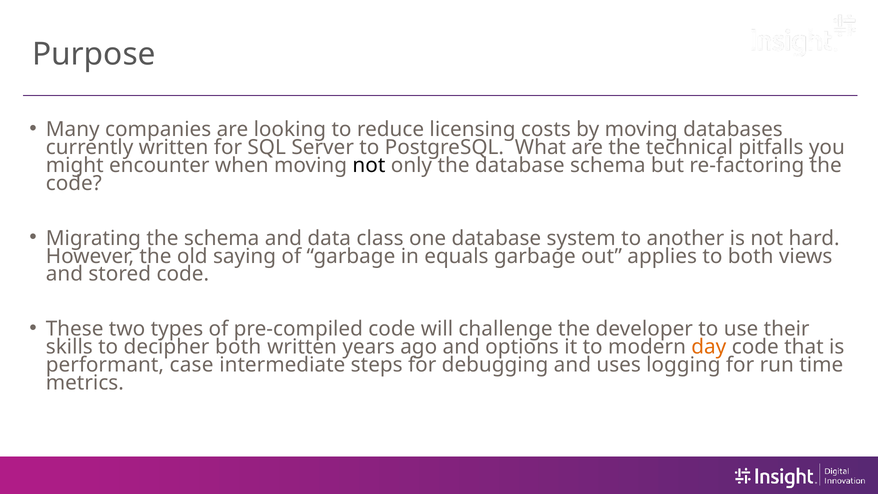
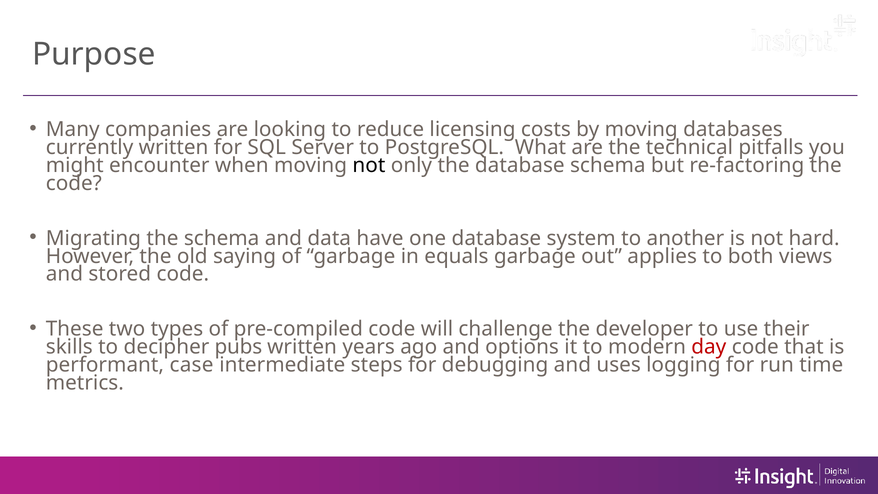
class: class -> have
decipher both: both -> pubs
day colour: orange -> red
